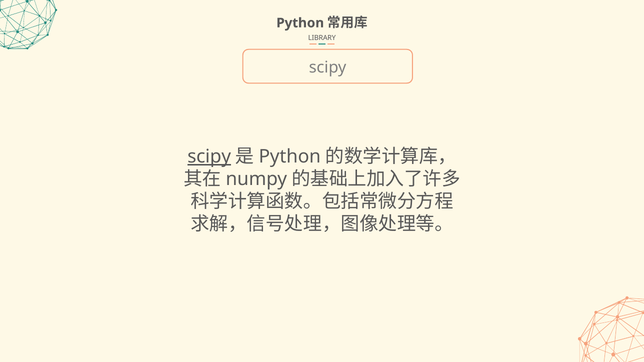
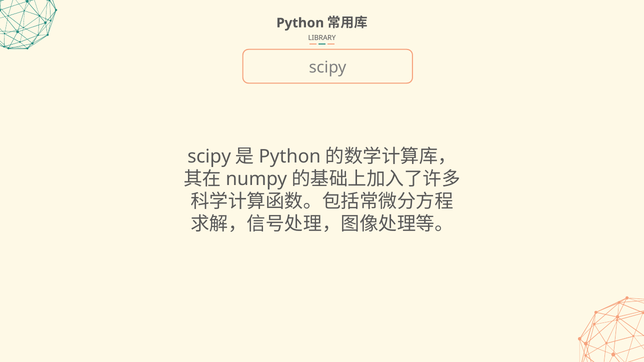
scipy at (209, 157) underline: present -> none
